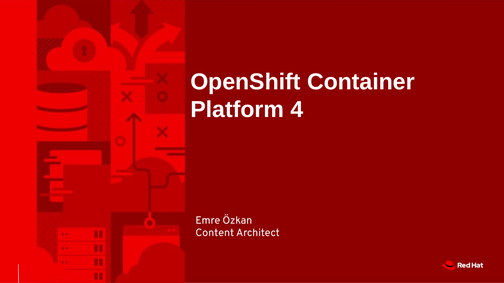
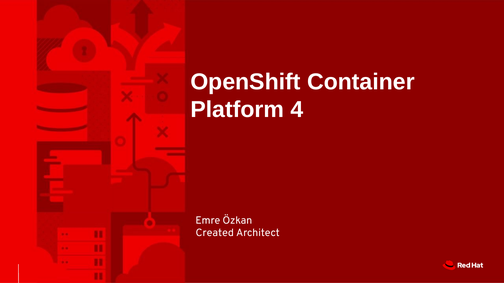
Content: Content -> Created
